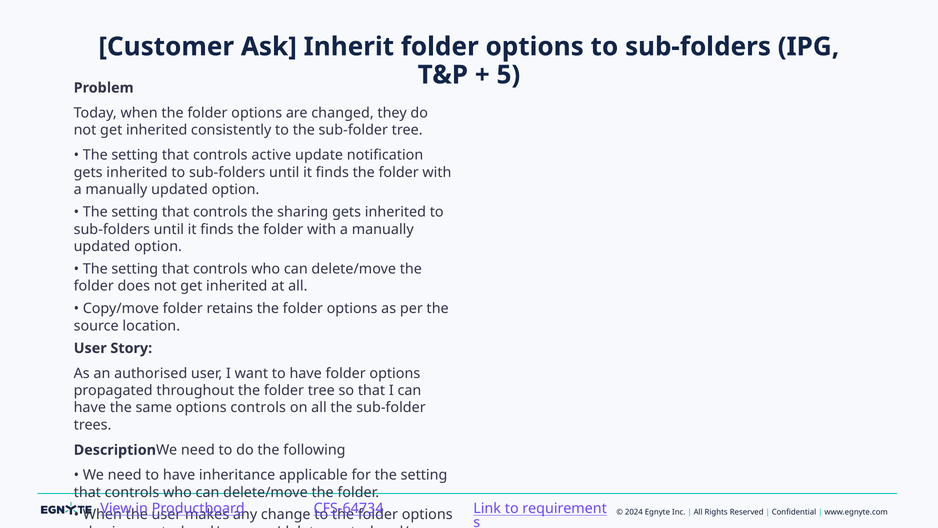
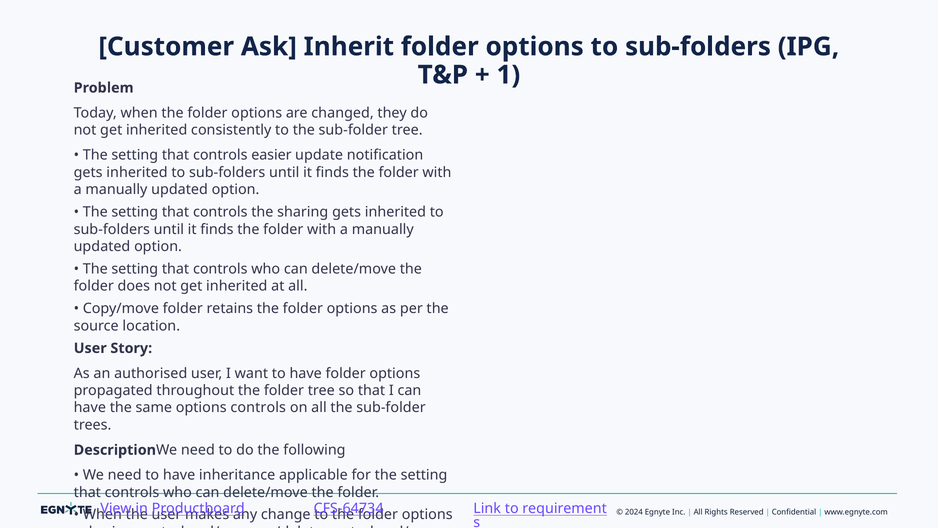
5: 5 -> 1
active: active -> easier
